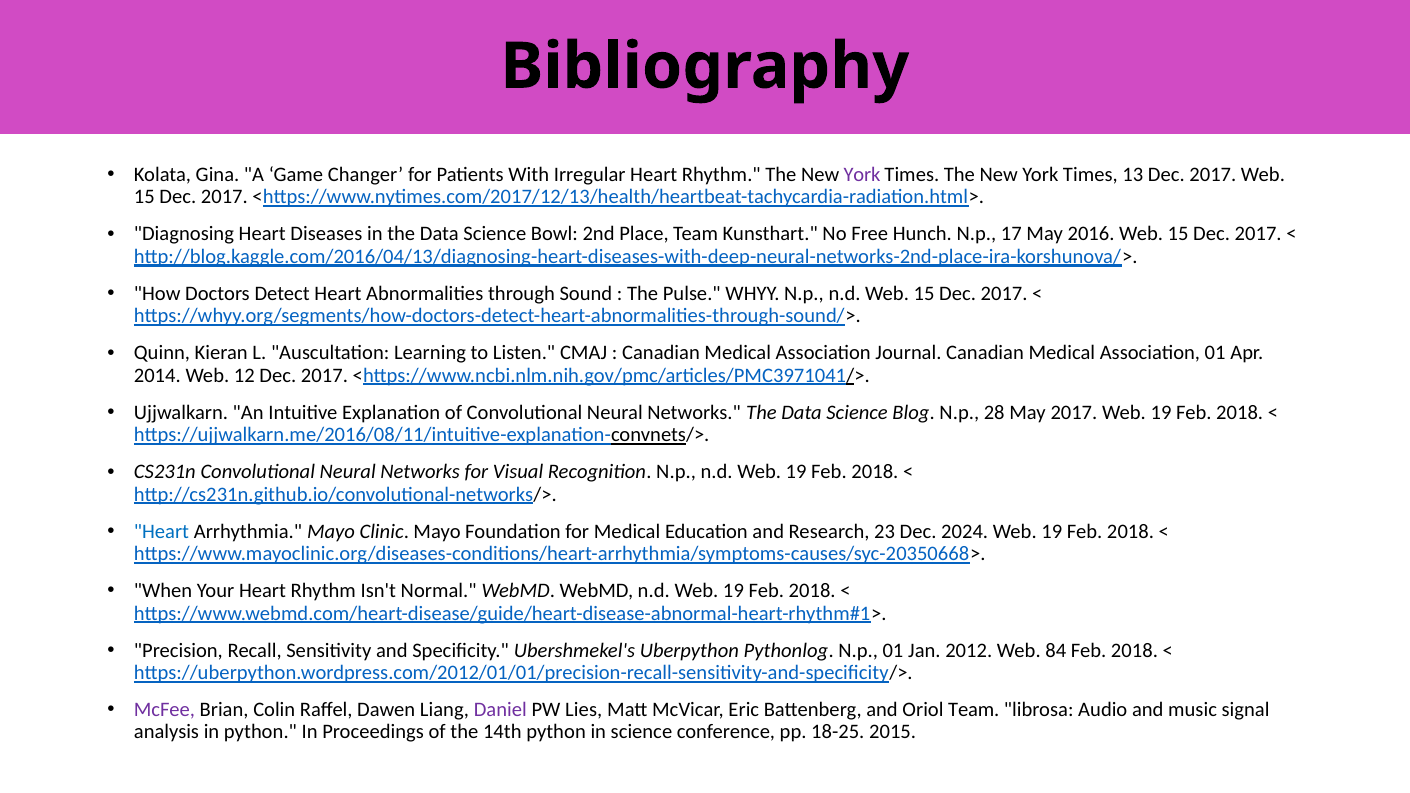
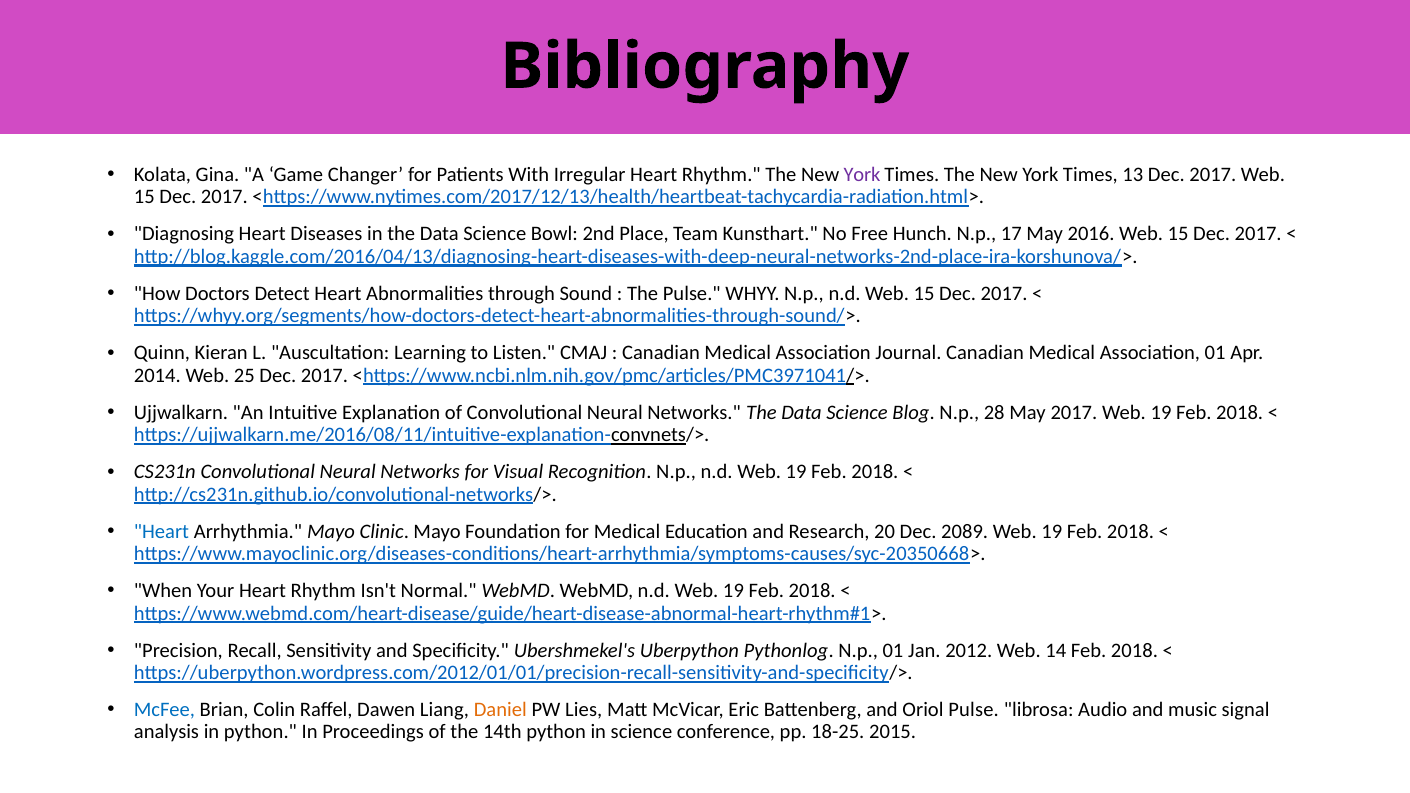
12: 12 -> 25
23: 23 -> 20
2024: 2024 -> 2089
84: 84 -> 14
McFee colour: purple -> blue
Daniel colour: purple -> orange
Oriol Team: Team -> Pulse
